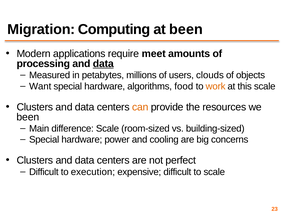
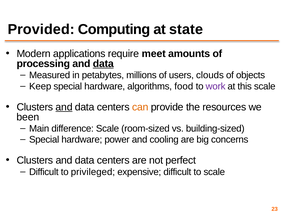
Migration: Migration -> Provided
at been: been -> state
Want: Want -> Keep
work colour: orange -> purple
and at (64, 107) underline: none -> present
execution: execution -> privileged
